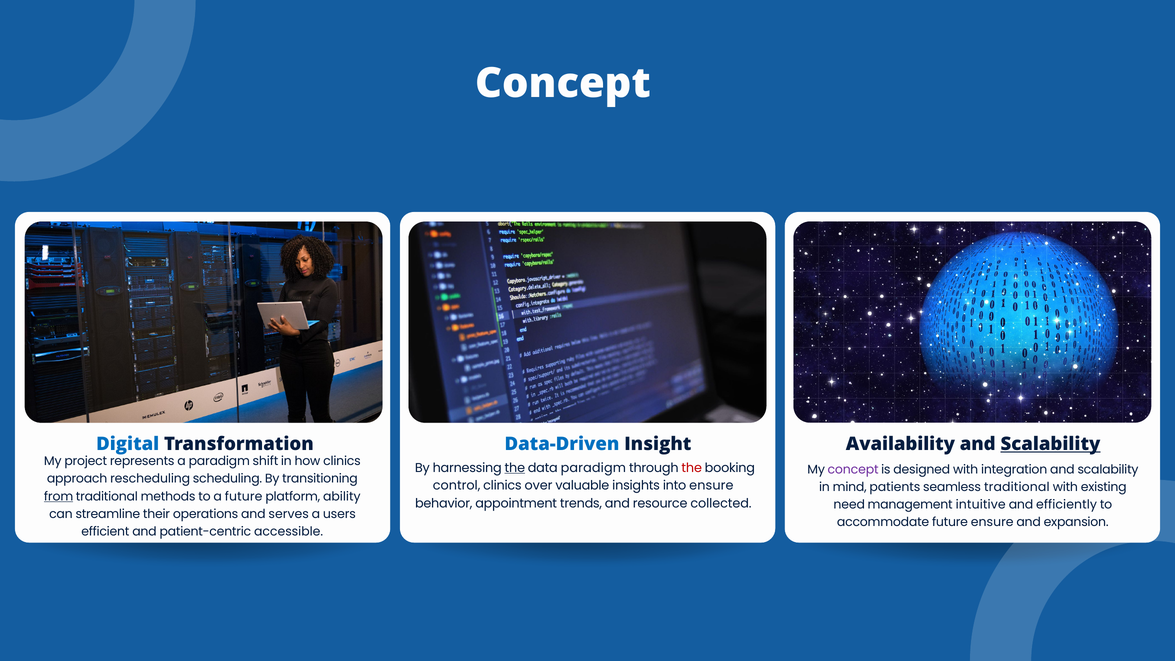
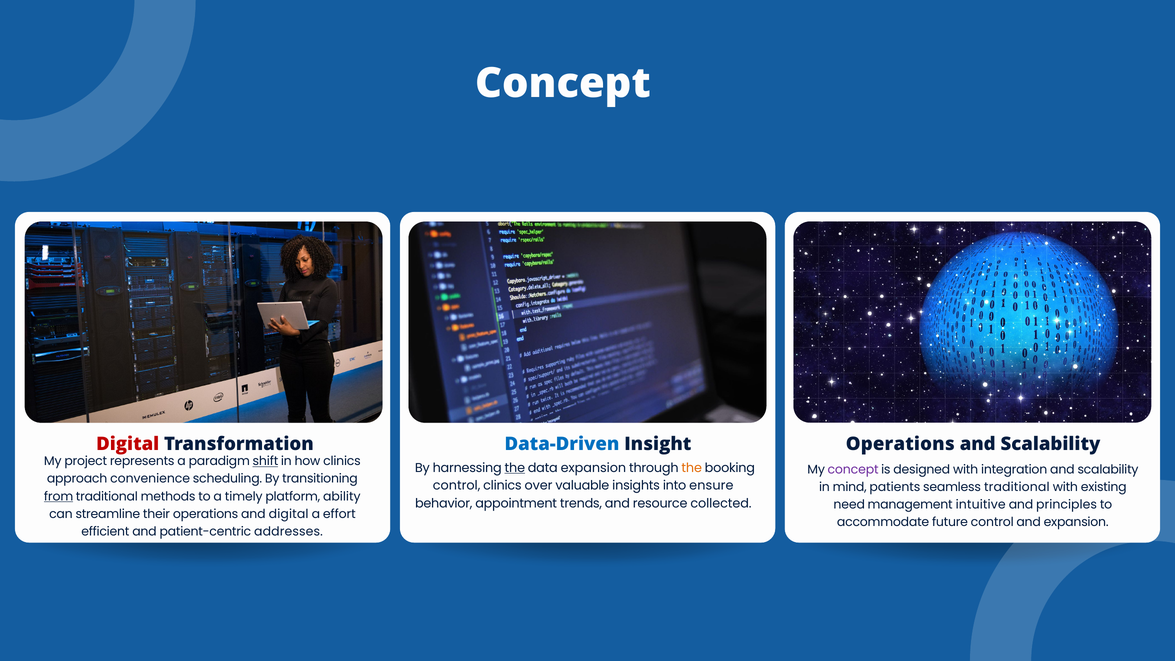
Digital at (128, 444) colour: blue -> red
Insight Availability: Availability -> Operations
Scalability at (1050, 444) underline: present -> none
shift underline: none -> present
data paradigm: paradigm -> expansion
the at (692, 468) colour: red -> orange
rescheduling: rescheduling -> convenience
a future: future -> timely
efficiently: efficiently -> principles
and serves: serves -> digital
users: users -> effort
future ensure: ensure -> control
accessible: accessible -> addresses
